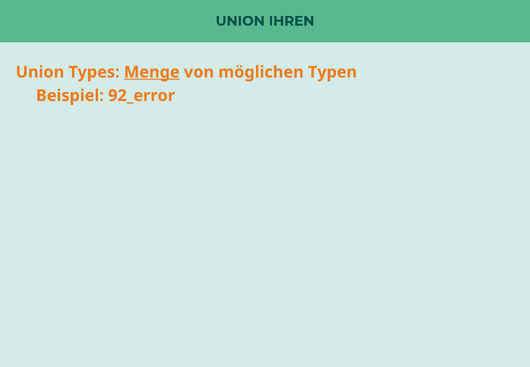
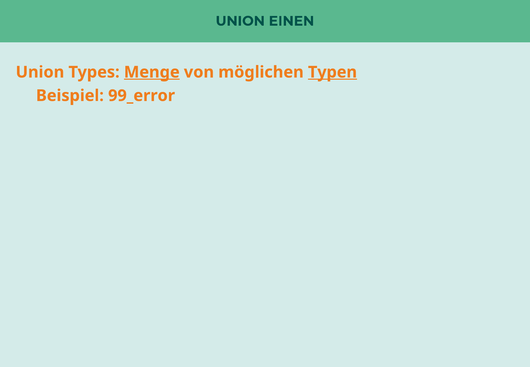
IHREN: IHREN -> EINEN
Typen underline: none -> present
92_error: 92_error -> 99_error
